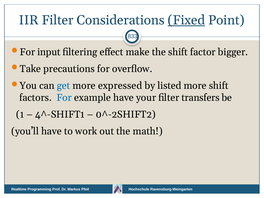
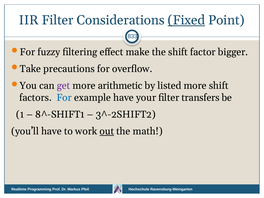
input: input -> fuzzy
get colour: blue -> purple
expressed: expressed -> arithmetic
4^-SHIFT1: 4^-SHIFT1 -> 8^-SHIFT1
0^-2SHIFT2: 0^-2SHIFT2 -> 3^-2SHIFT2
out underline: none -> present
